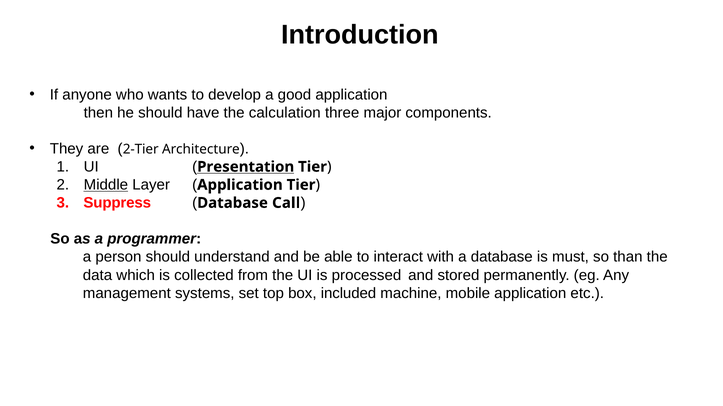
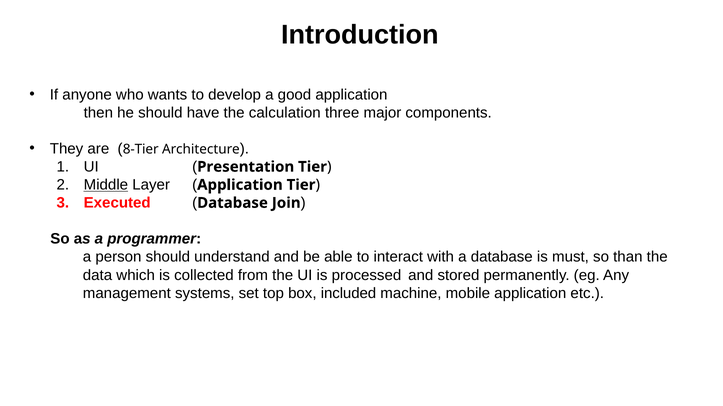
2-Tier: 2-Tier -> 8-Tier
Presentation underline: present -> none
Suppress: Suppress -> Executed
Call: Call -> Join
